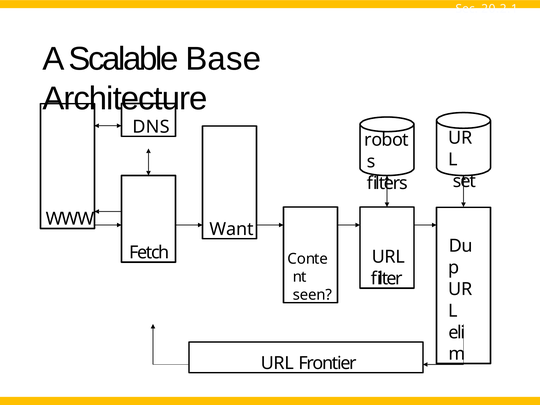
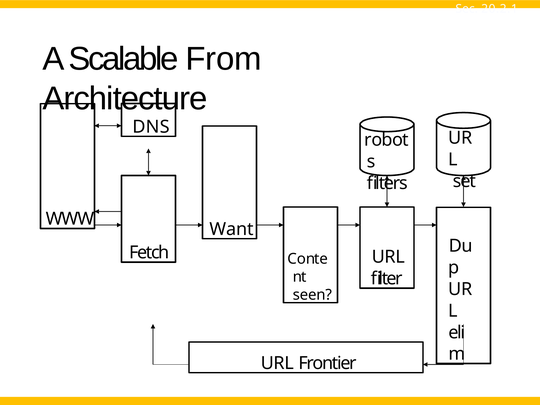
Base: Base -> From
